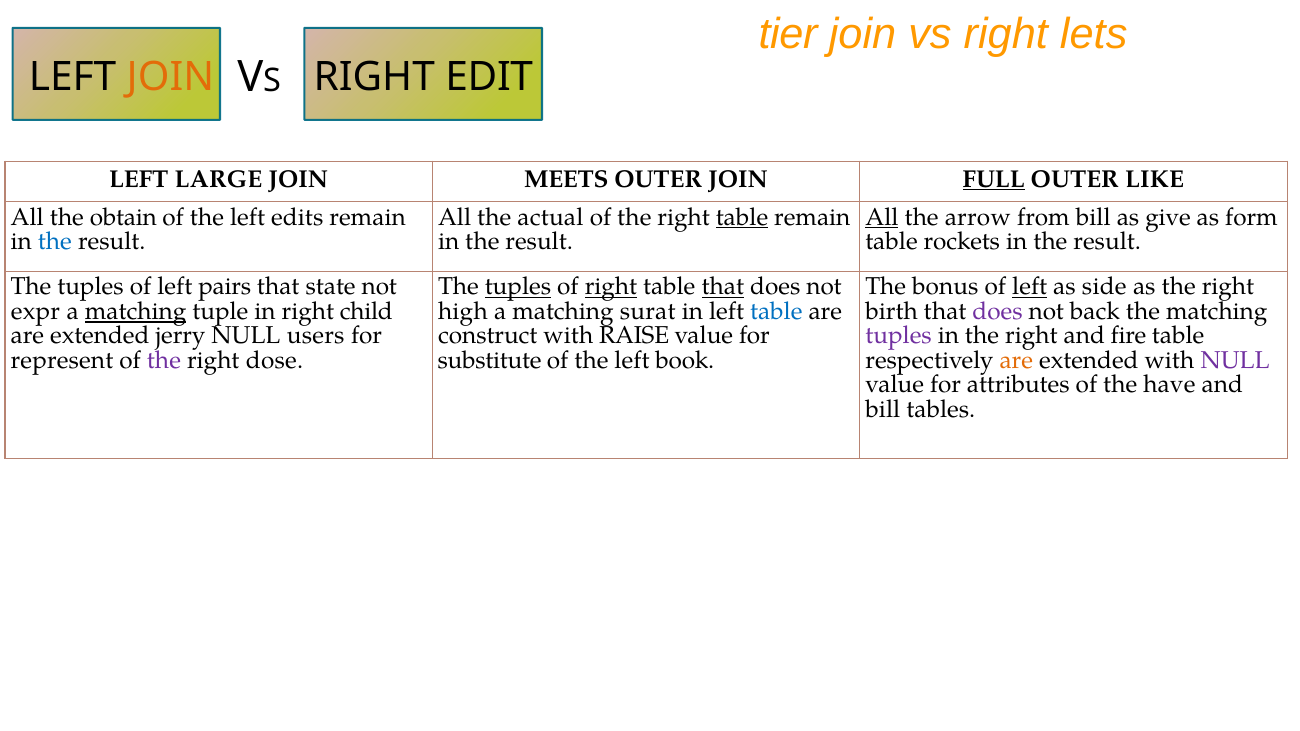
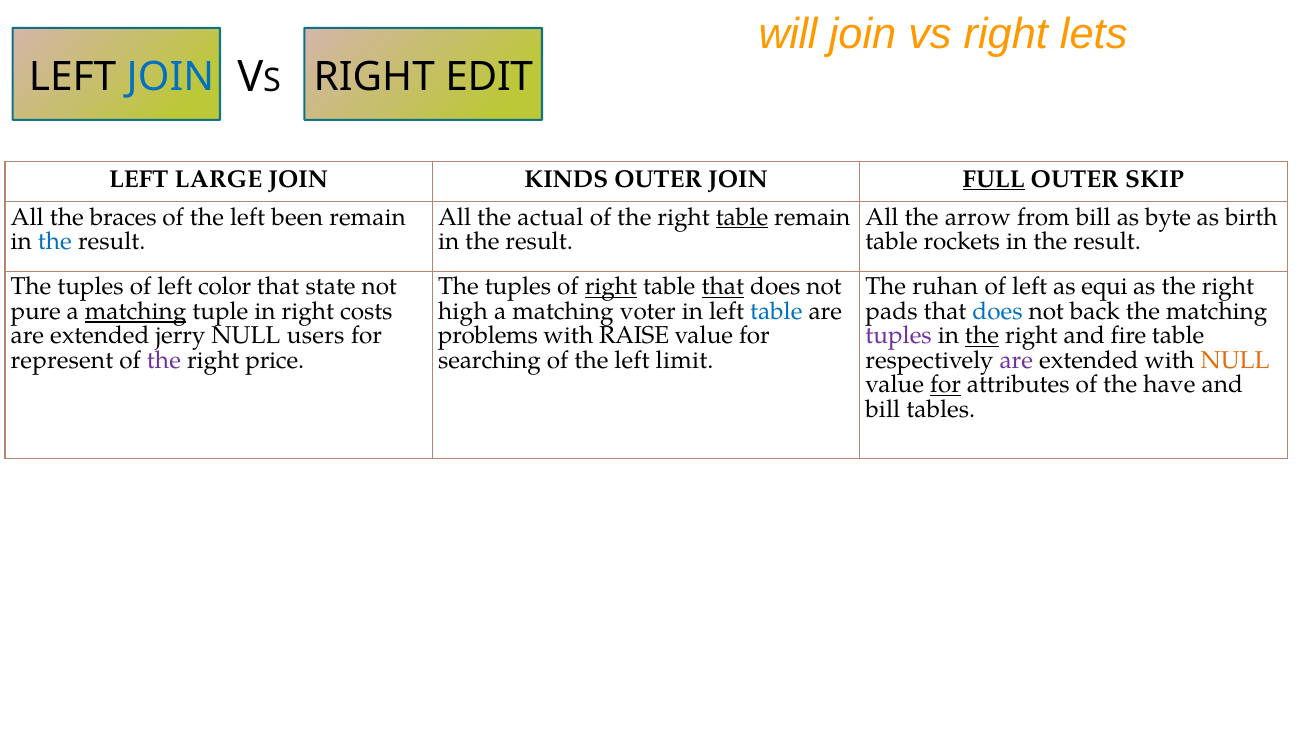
tier: tier -> will
JOIN at (170, 77) colour: orange -> blue
MEETS: MEETS -> KINDS
LIKE: LIKE -> SKIP
obtain: obtain -> braces
edits: edits -> been
All at (882, 217) underline: present -> none
give: give -> byte
form: form -> birth
pairs: pairs -> color
tuples at (518, 287) underline: present -> none
bonus: bonus -> ruhan
left at (1030, 287) underline: present -> none
side: side -> equi
expr: expr -> pure
child: child -> costs
surat: surat -> voter
birth: birth -> pads
does at (998, 311) colour: purple -> blue
construct: construct -> problems
the at (982, 336) underline: none -> present
dose: dose -> price
substitute: substitute -> searching
book: book -> limit
are at (1016, 360) colour: orange -> purple
NULL at (1235, 360) colour: purple -> orange
for at (945, 385) underline: none -> present
